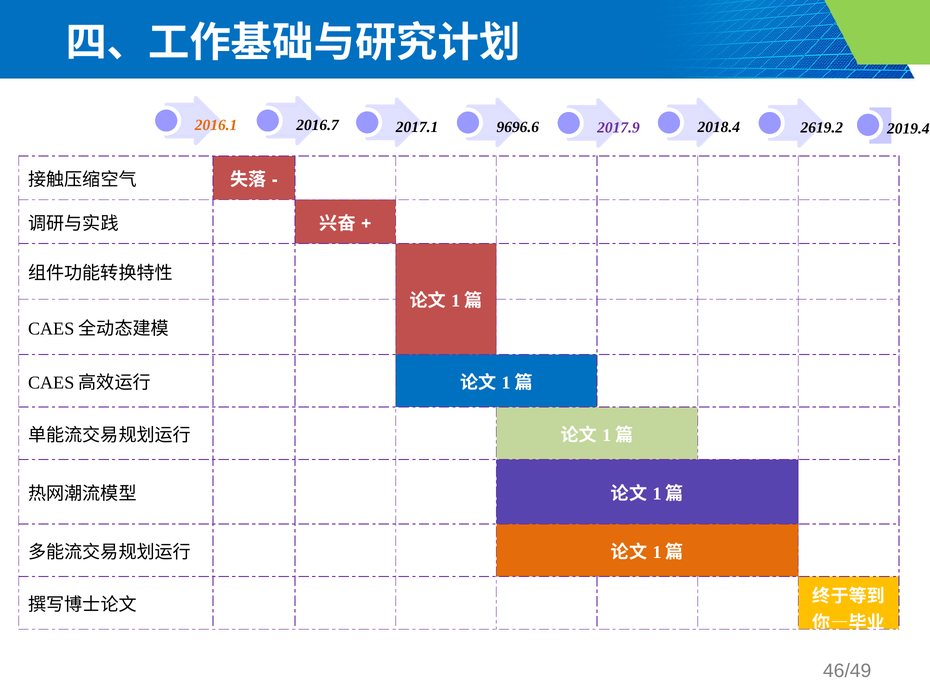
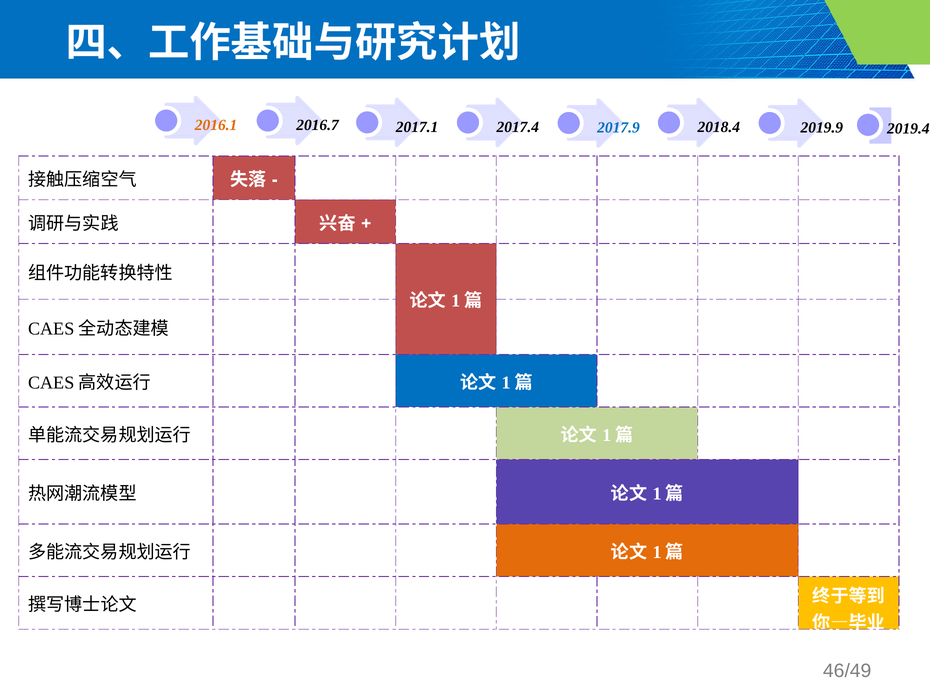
9696.6: 9696.6 -> 2017.4
2017.9 colour: purple -> blue
2619.2: 2619.2 -> 2019.9
